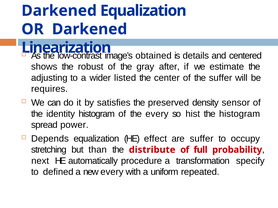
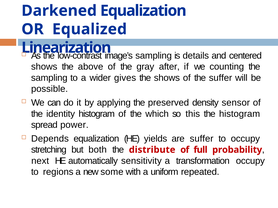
OR Darkened: Darkened -> Equalized
image’s obtained: obtained -> sampling
robust: robust -> above
estimate: estimate -> counting
adjusting at (49, 78): adjusting -> sampling
listed: listed -> gives
the center: center -> shows
requires: requires -> possible
satisfies: satisfies -> applying
the every: every -> which
hist: hist -> this
effect: effect -> yields
than: than -> both
procedure: procedure -> sensitivity
transformation specify: specify -> occupy
defined: defined -> regions
new every: every -> some
